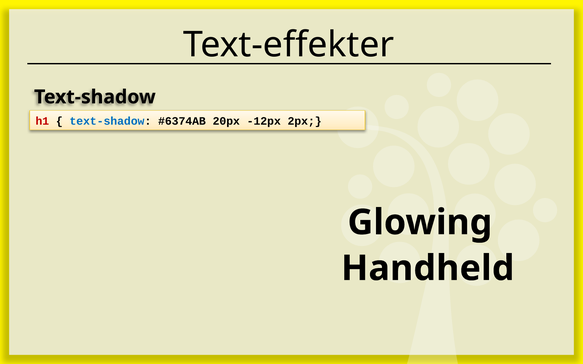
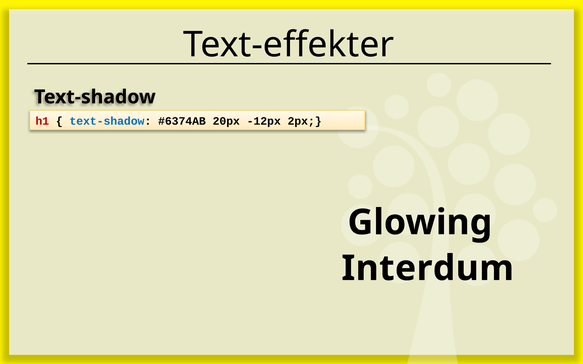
Handheld: Handheld -> Interdum
